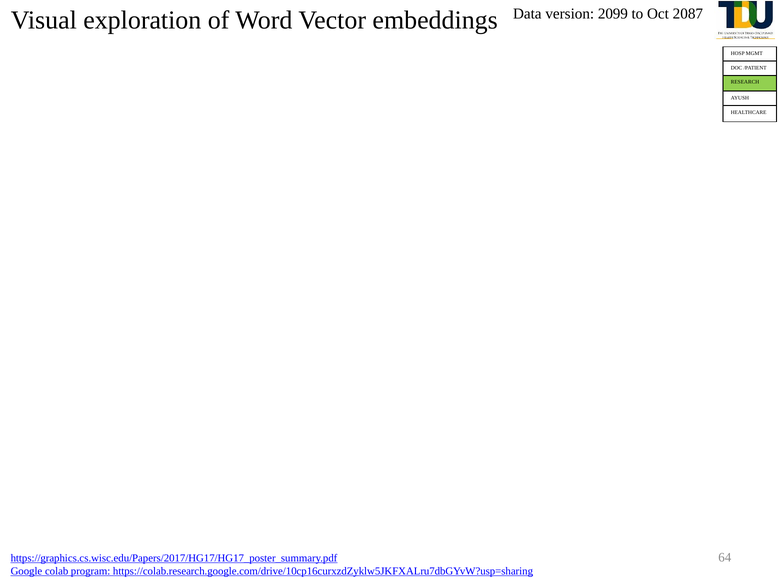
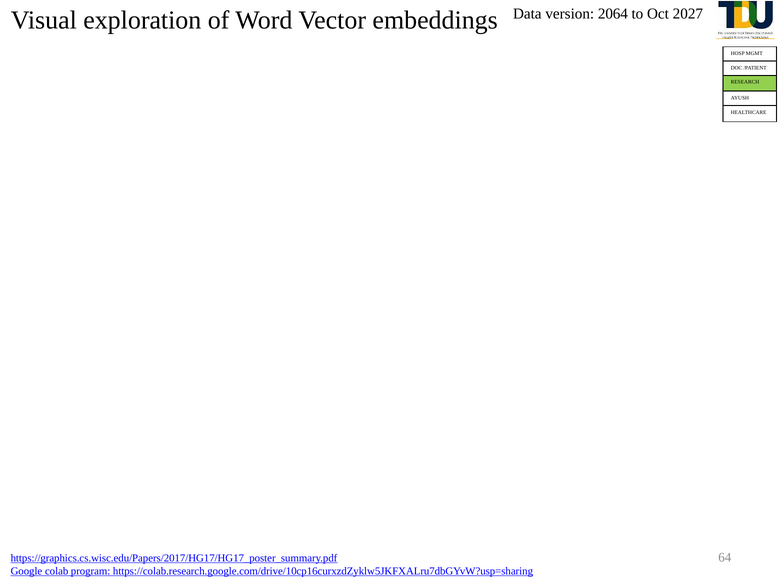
2099: 2099 -> 2064
2087: 2087 -> 2027
